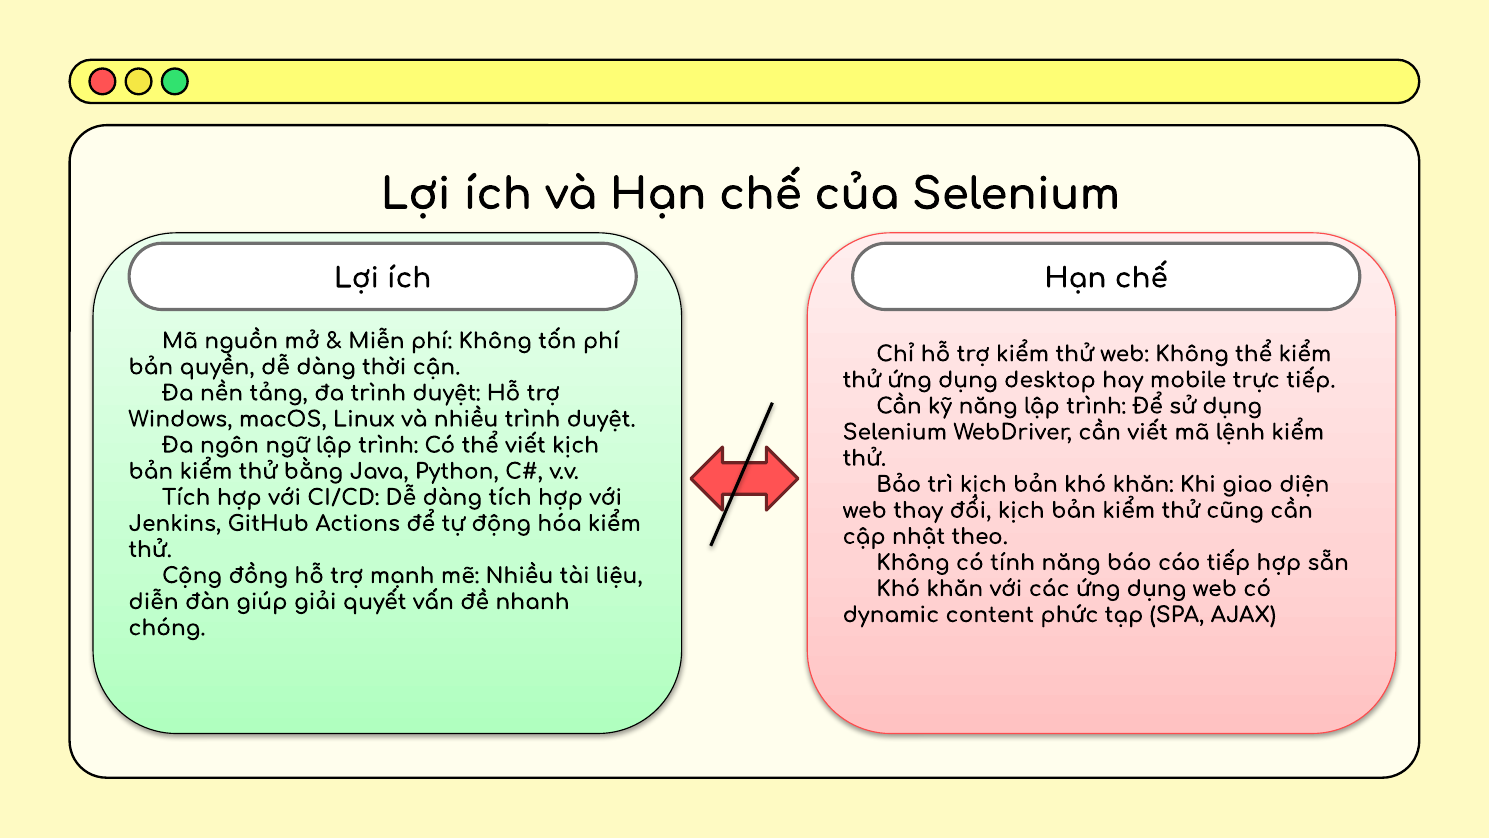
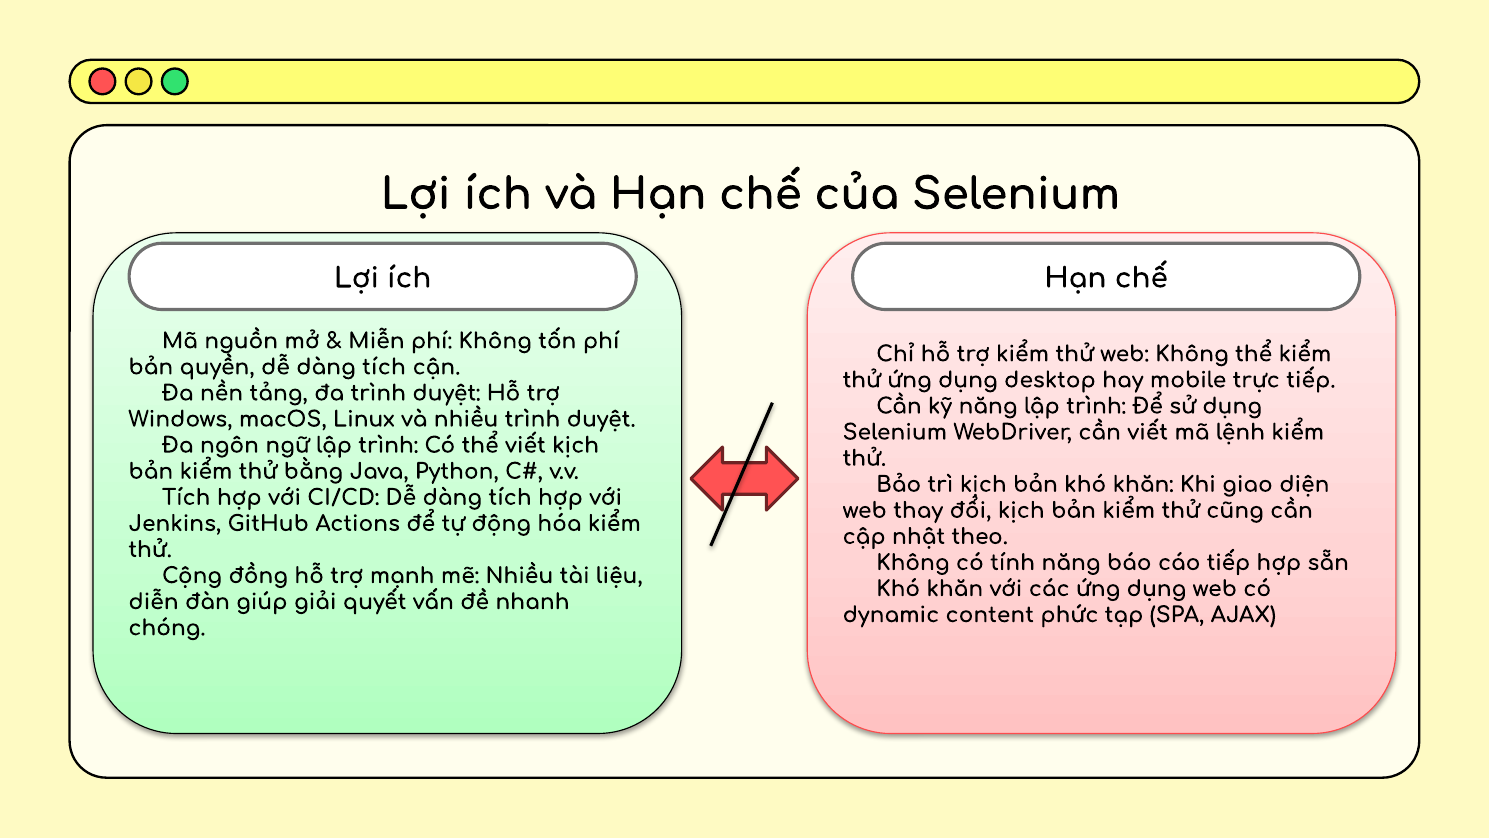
quyền dễ dàng thời: thời -> tích
